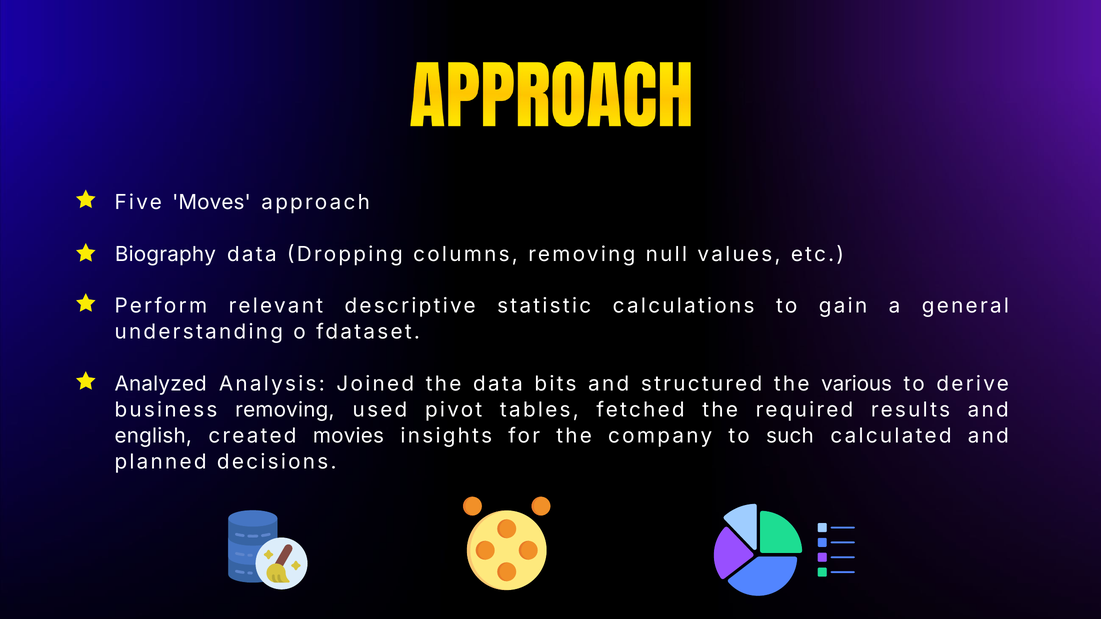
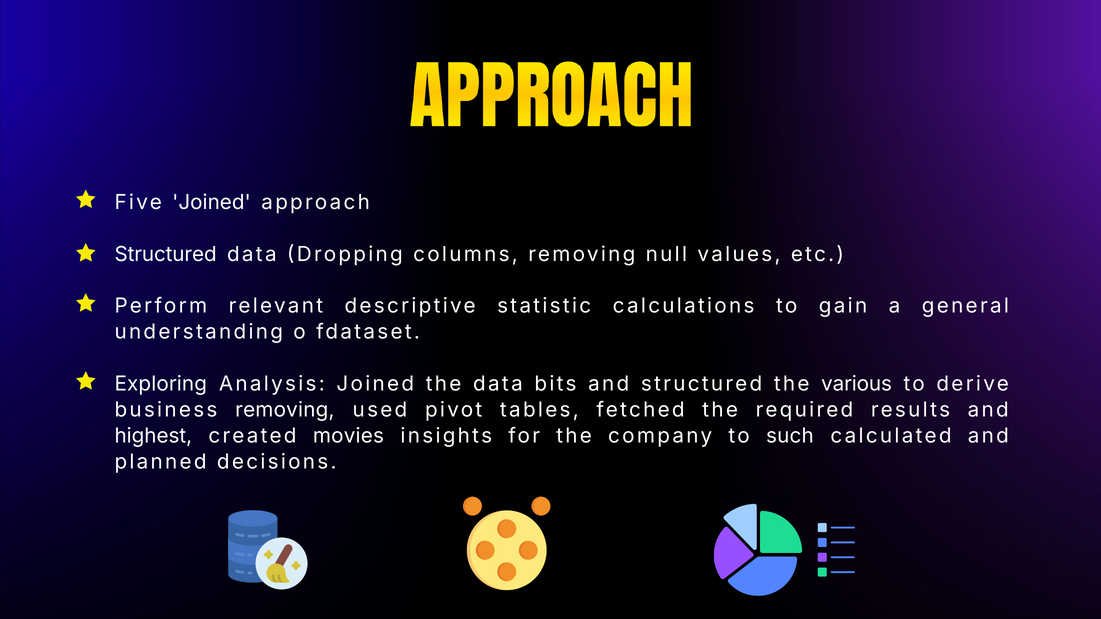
Five Moves: Moves -> Joined
Biography at (165, 254): Biography -> Structured
Analyzed: Analyzed -> Exploring
english: english -> highest
